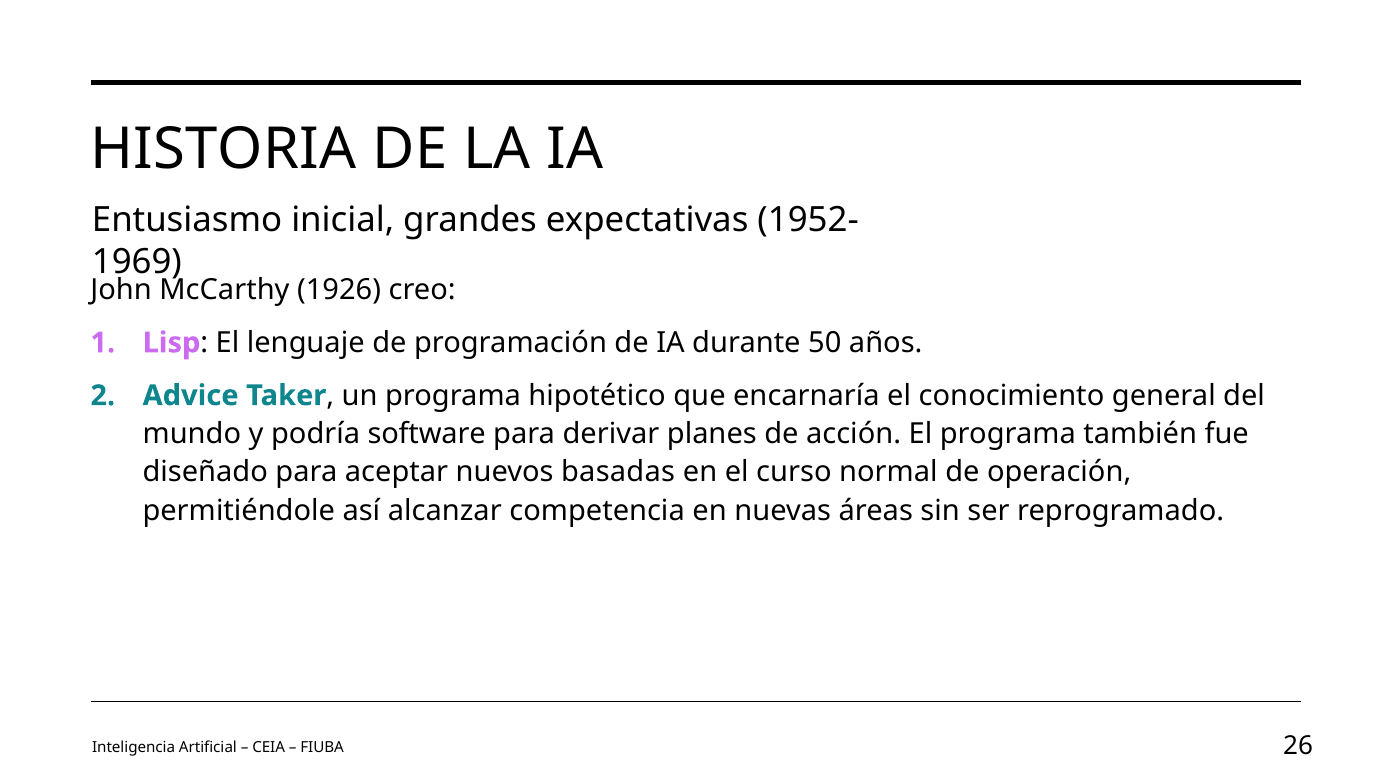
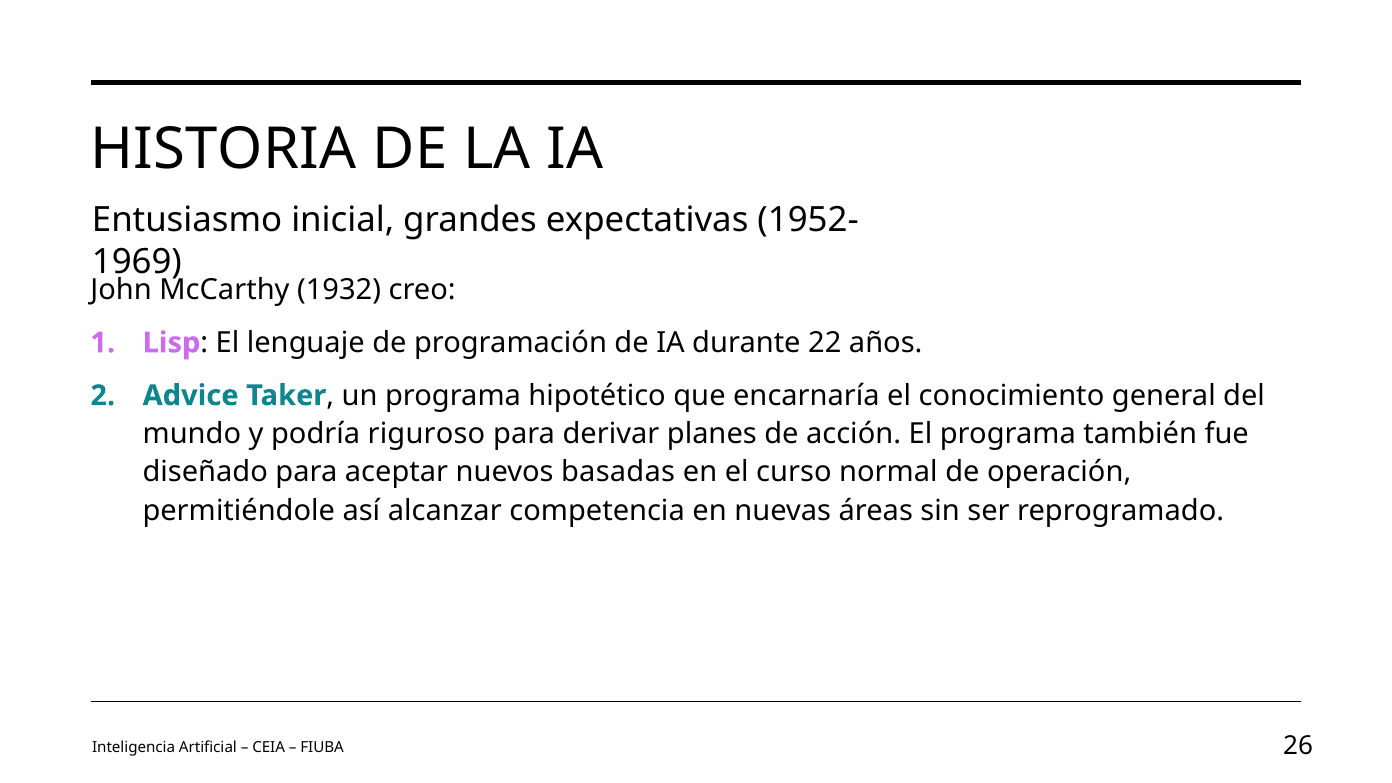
1926: 1926 -> 1932
50: 50 -> 22
software: software -> riguroso
